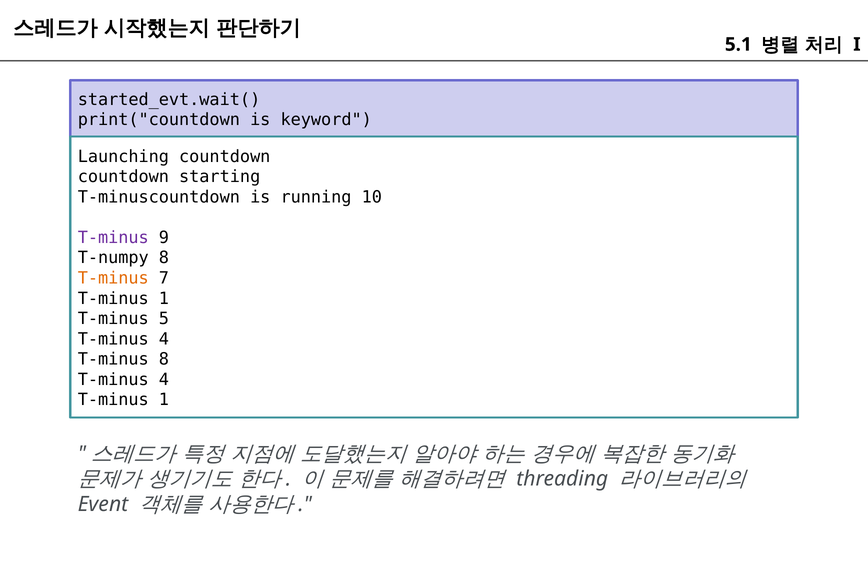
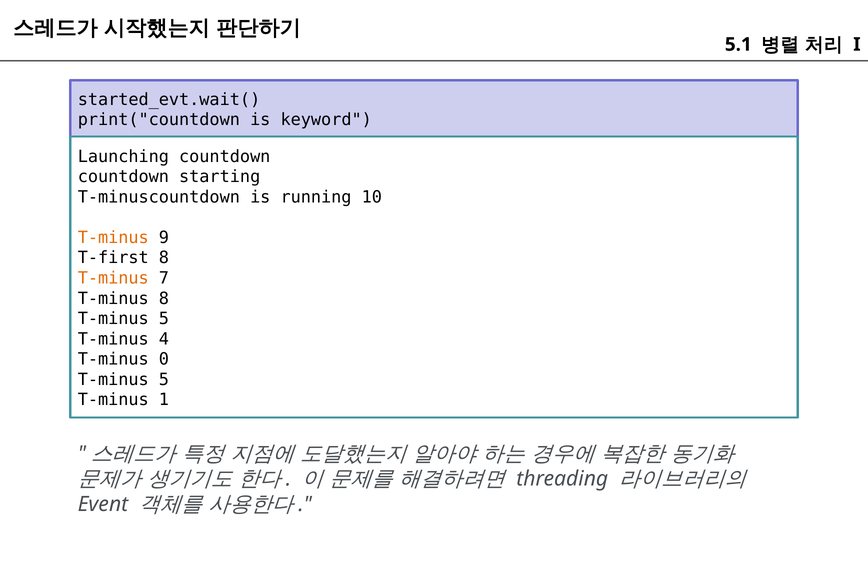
T-minus at (113, 238) colour: purple -> orange
T-numpy: T-numpy -> T-first
1 at (164, 298): 1 -> 8
T-minus 8: 8 -> 0
4 at (164, 380): 4 -> 5
